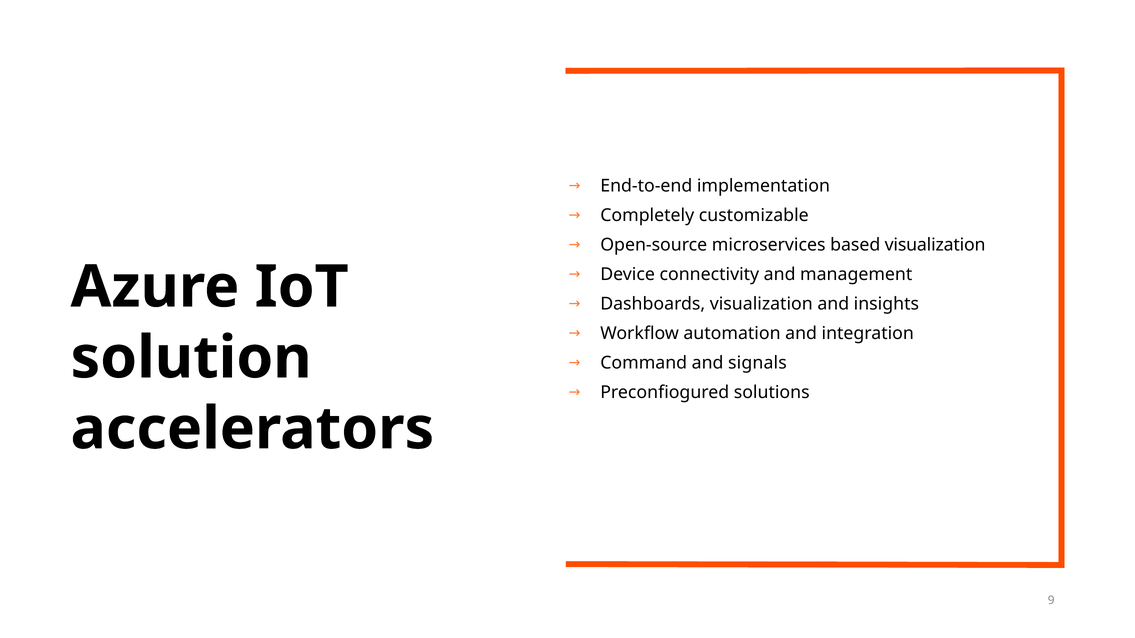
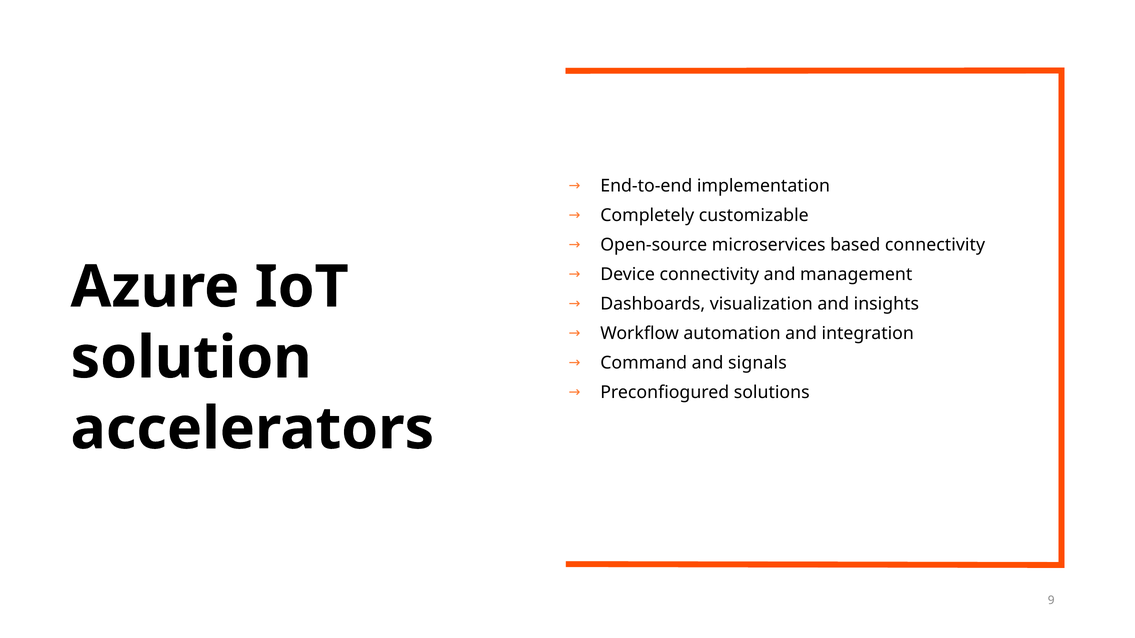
based visualization: visualization -> connectivity
